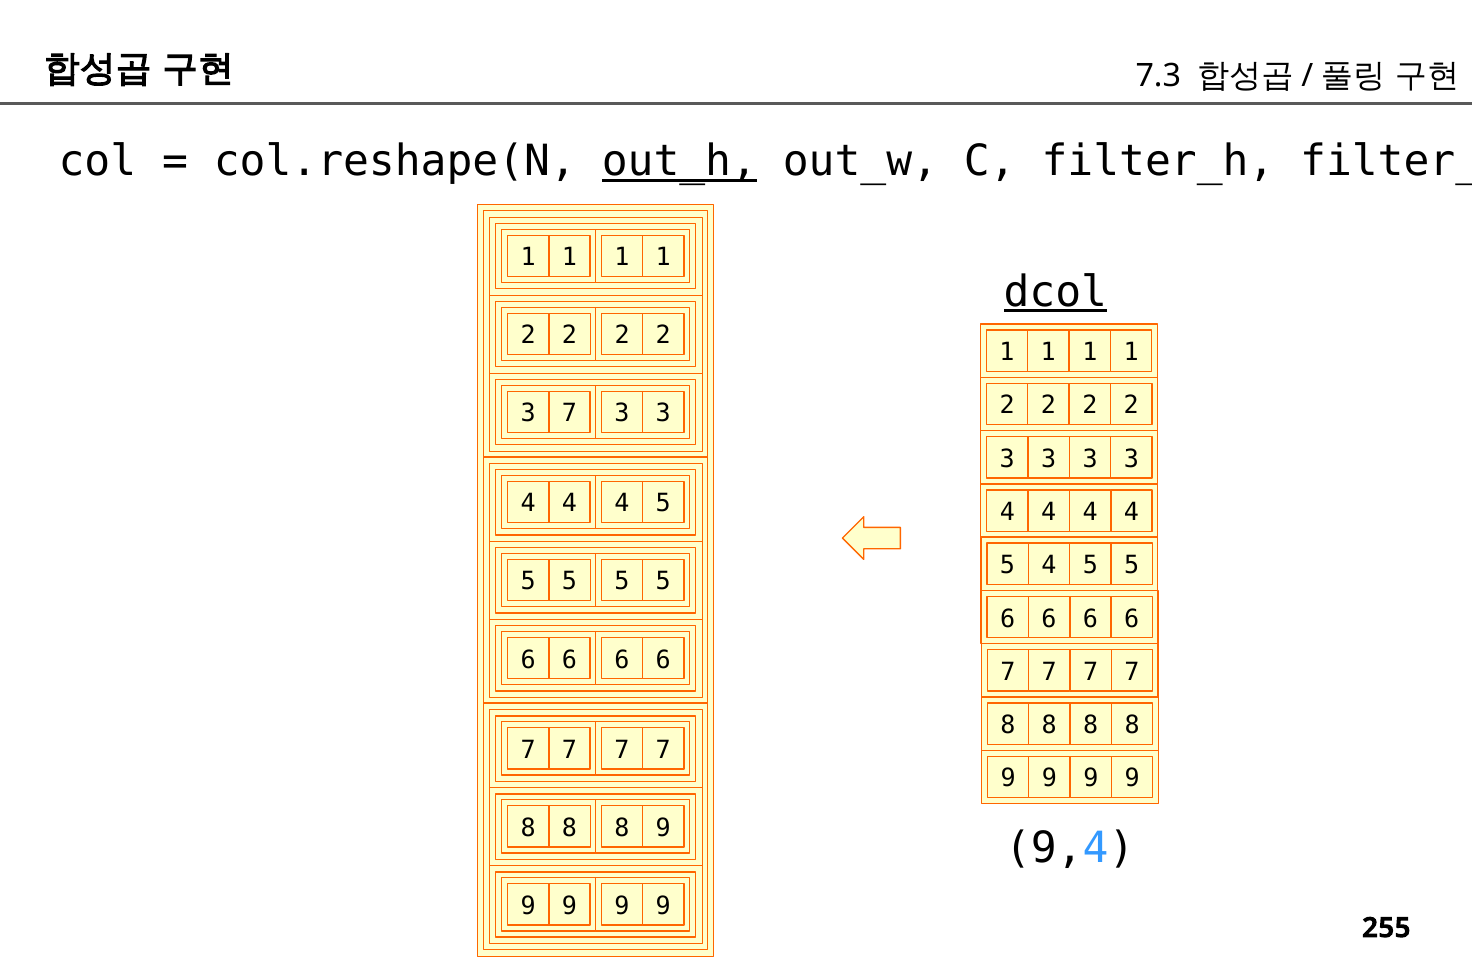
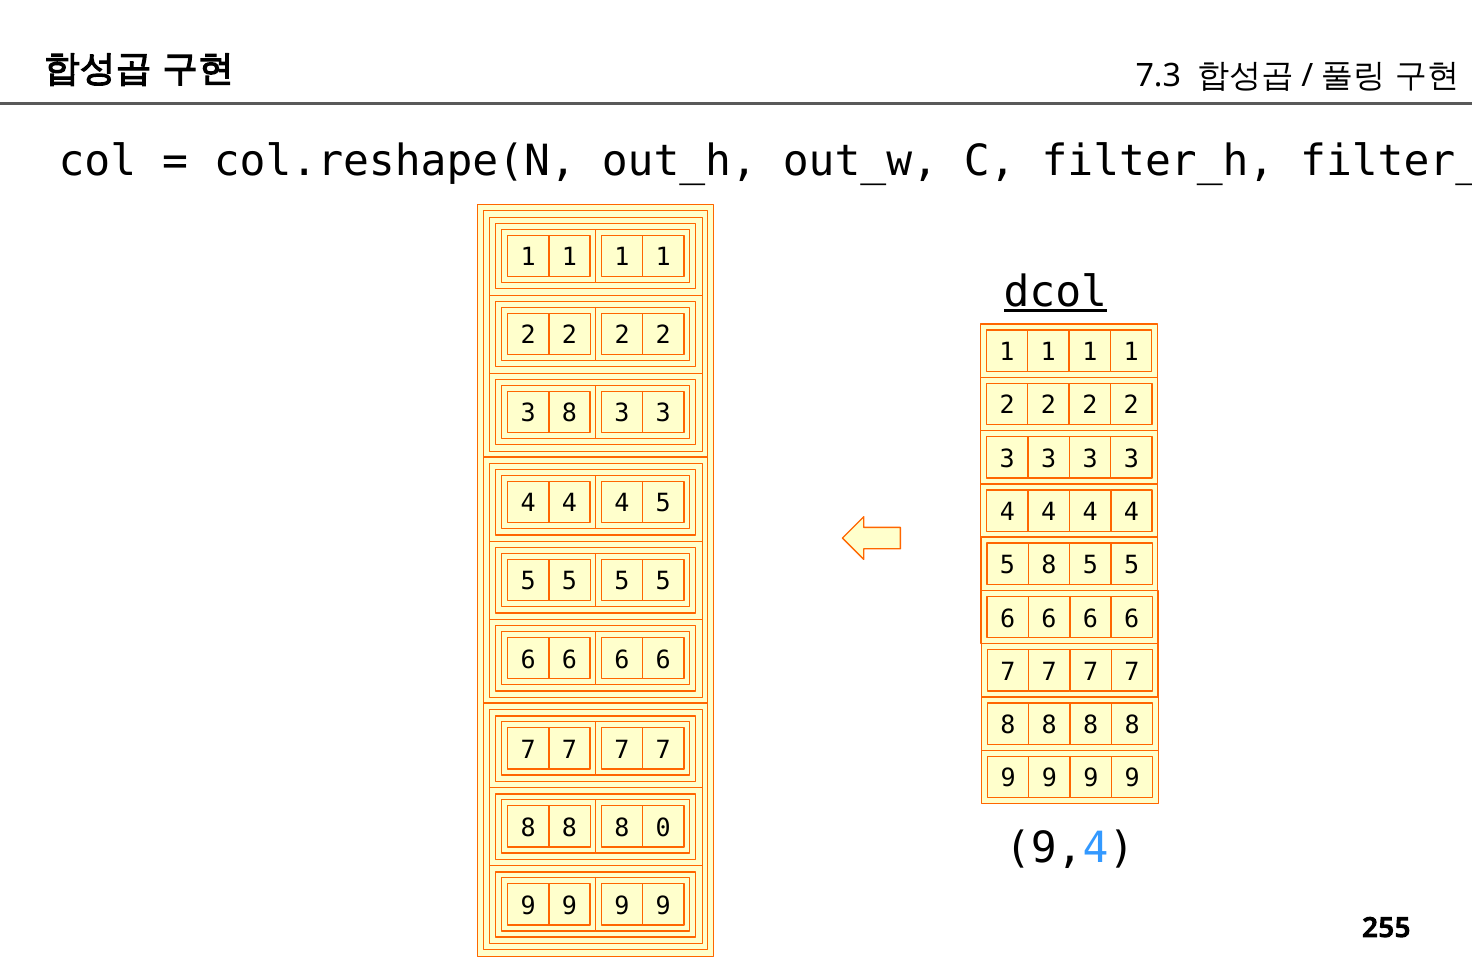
out_h underline: present -> none
3 7: 7 -> 8
5 4: 4 -> 8
9 at (663, 828): 9 -> 0
